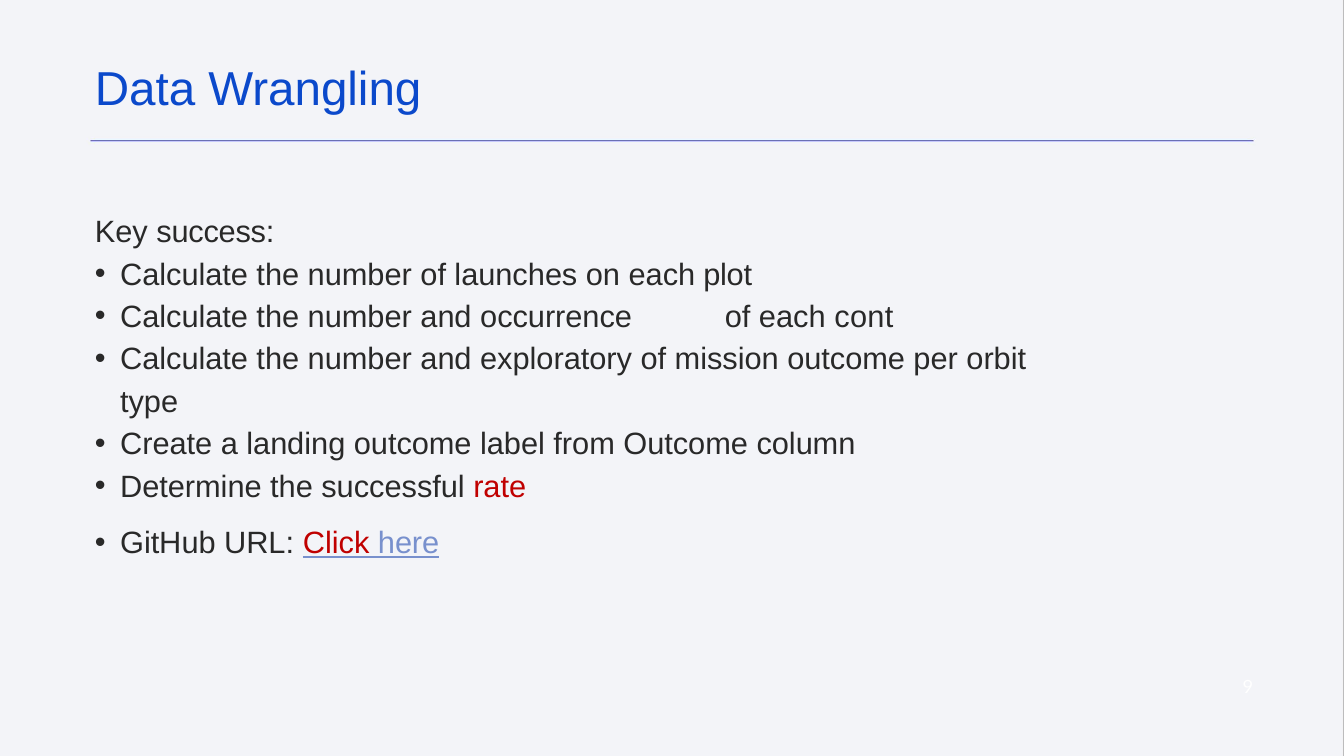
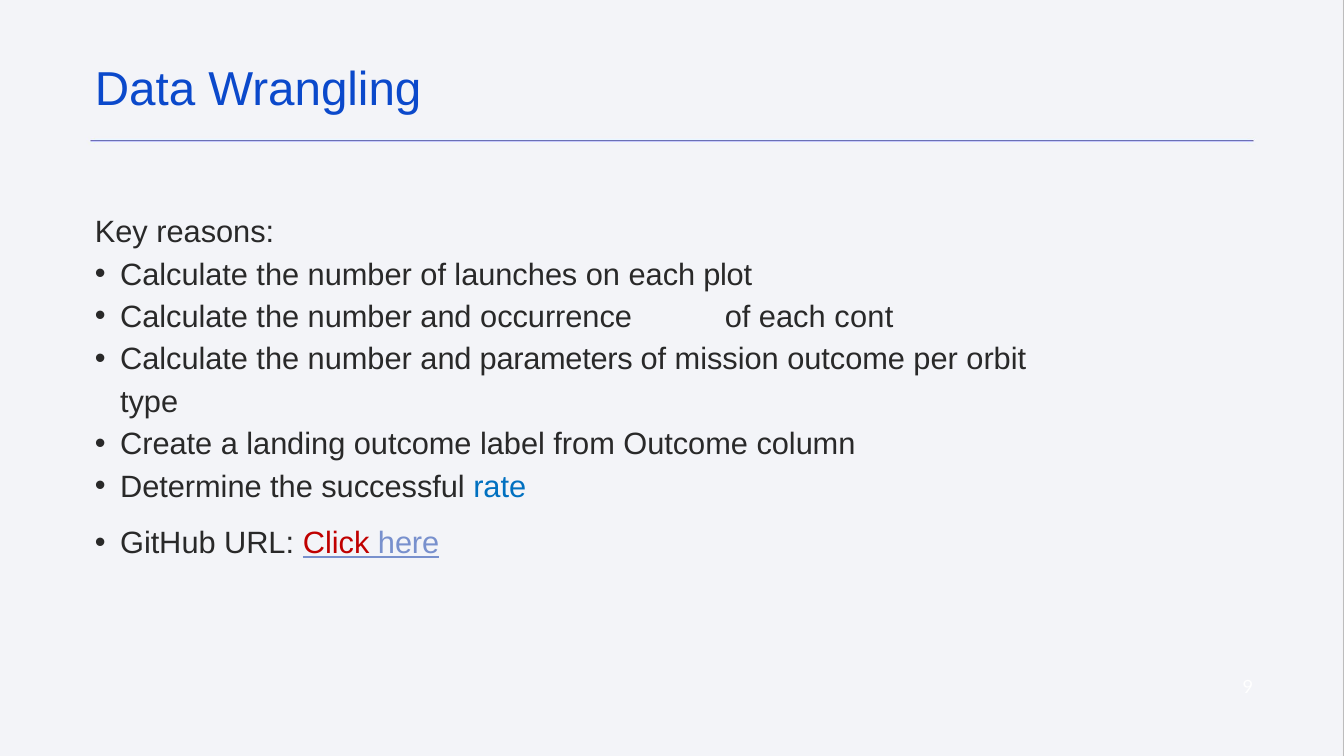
success: success -> reasons
exploratory: exploratory -> parameters
rate colour: red -> blue
